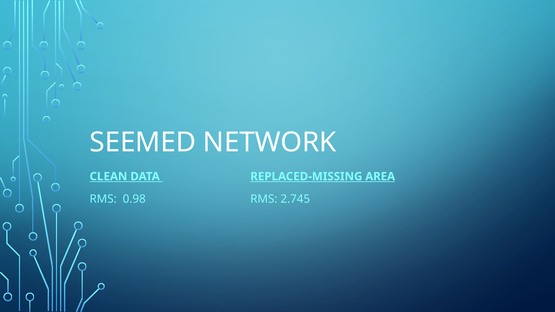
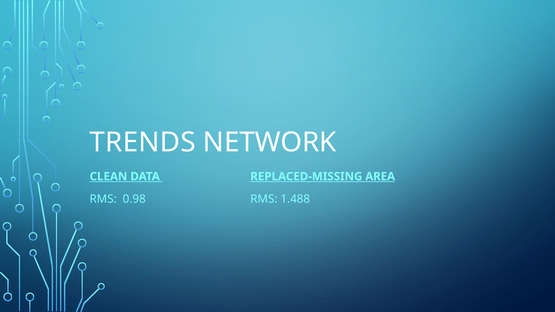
SEEMED: SEEMED -> TRENDS
2.745: 2.745 -> 1.488
